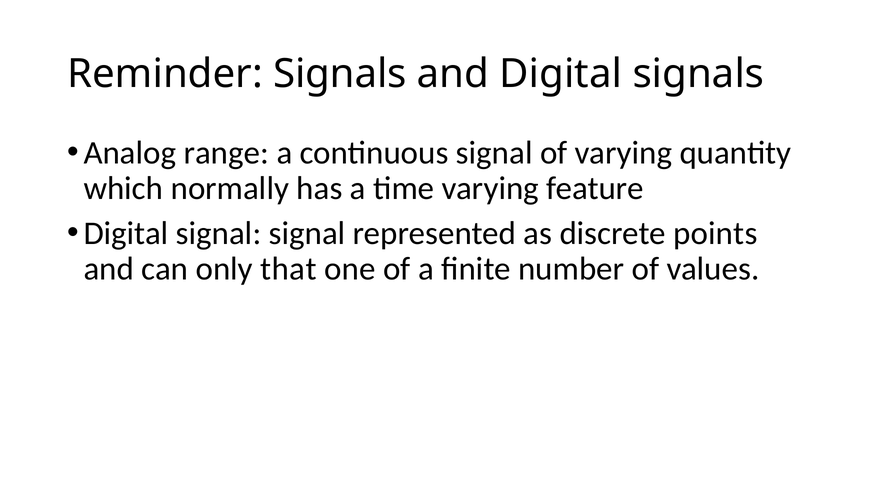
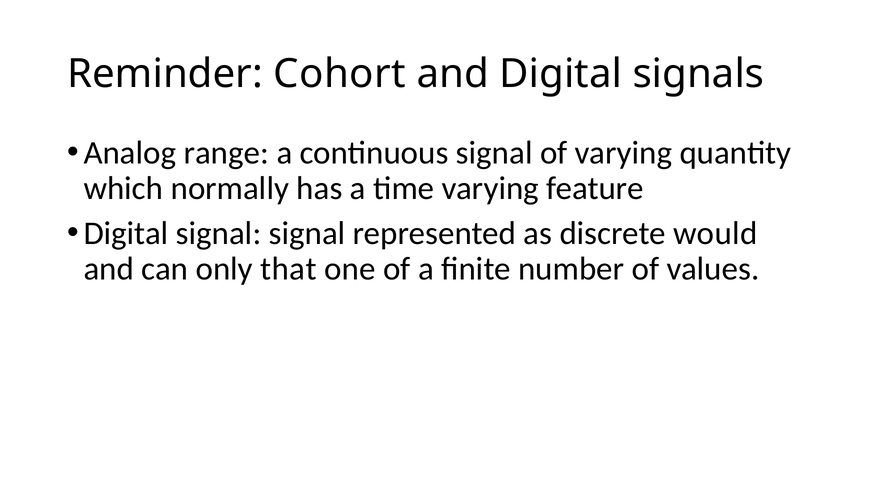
Reminder Signals: Signals -> Cohort
points: points -> would
